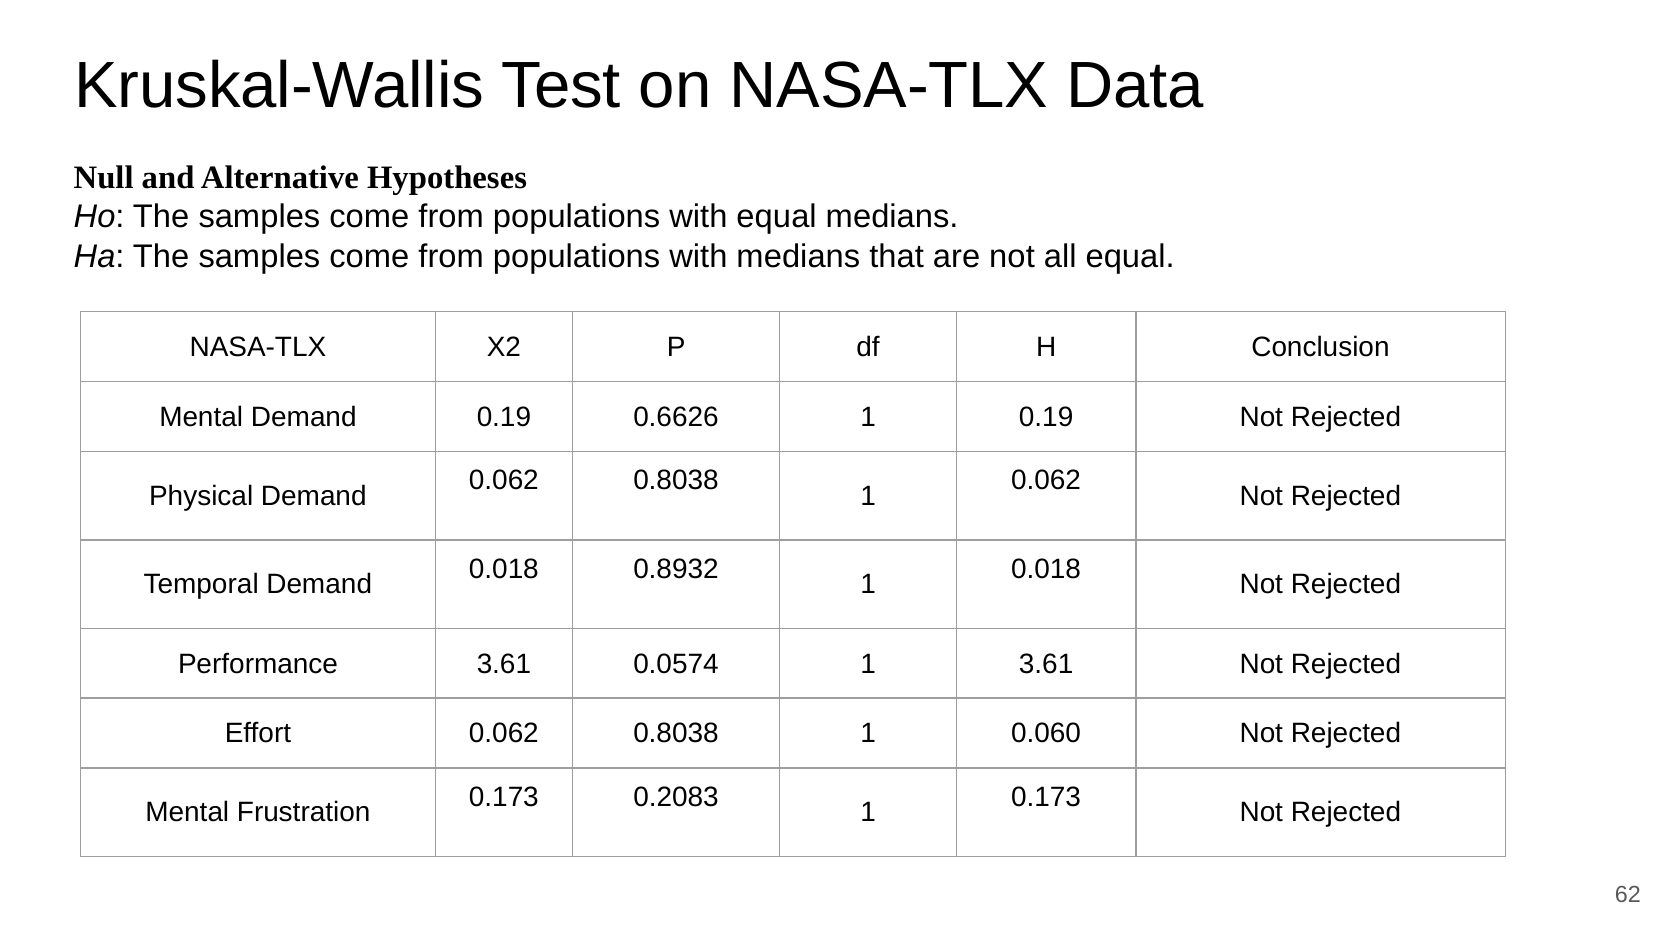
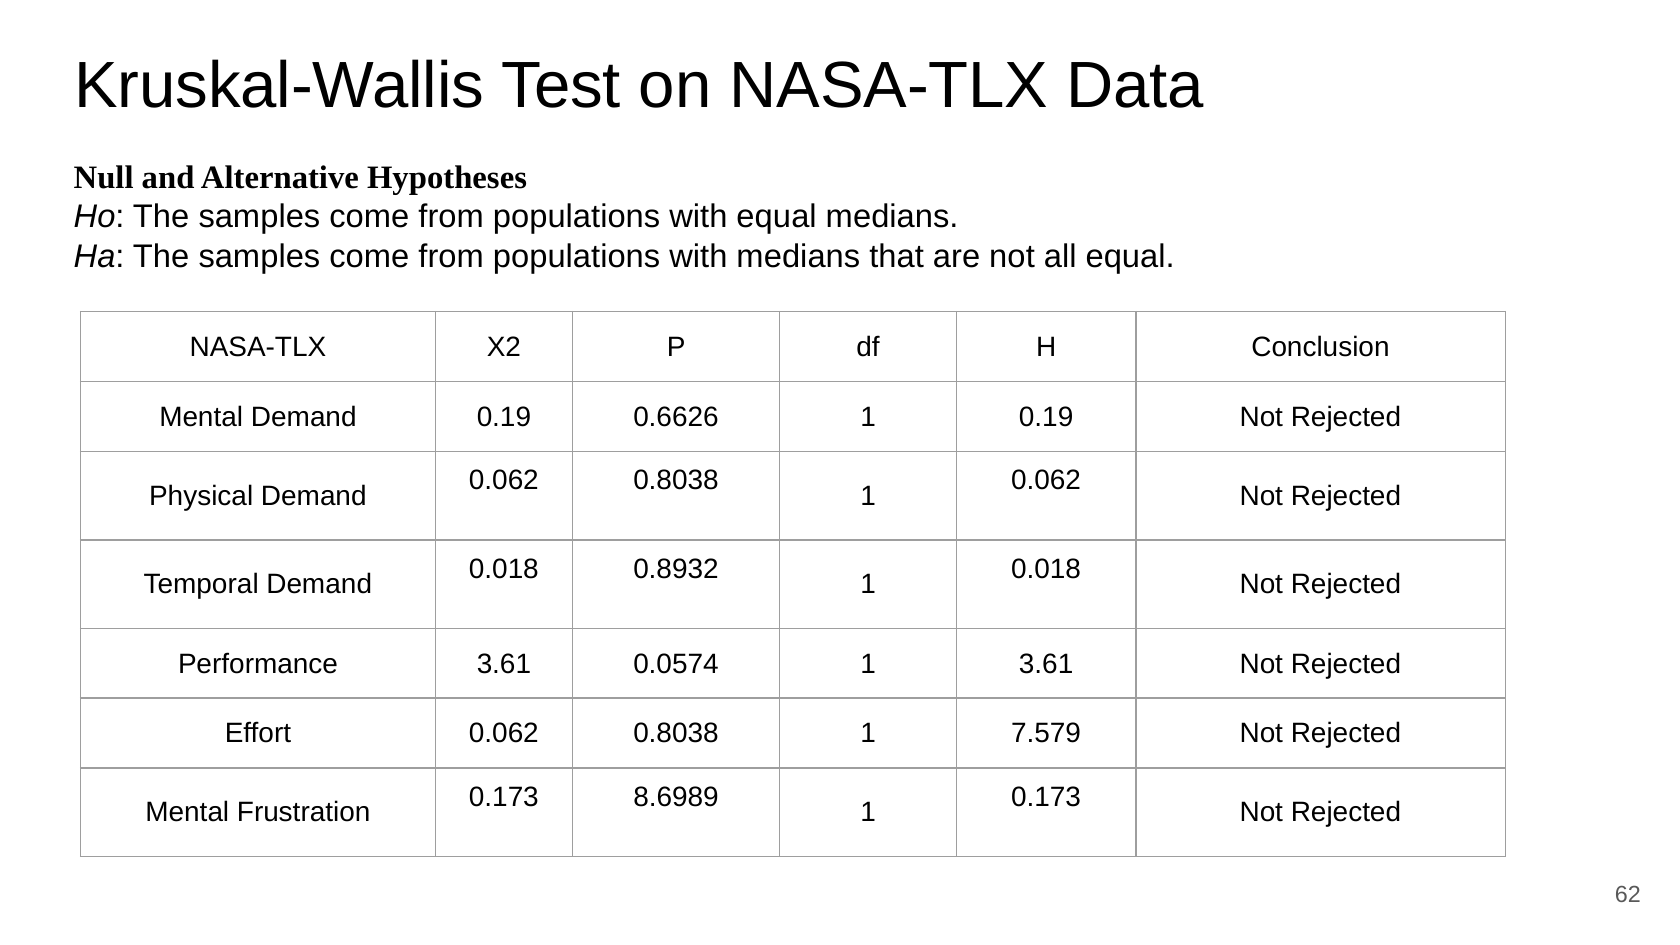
0.060: 0.060 -> 7.579
0.2083: 0.2083 -> 8.6989
